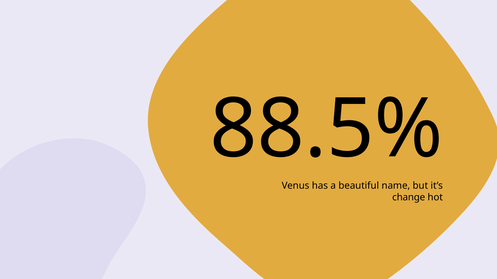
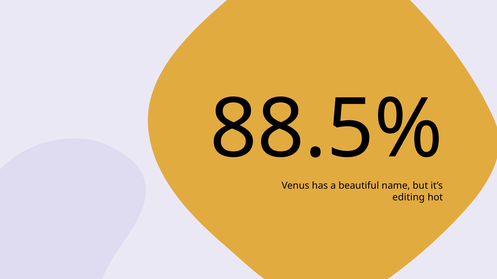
change: change -> editing
